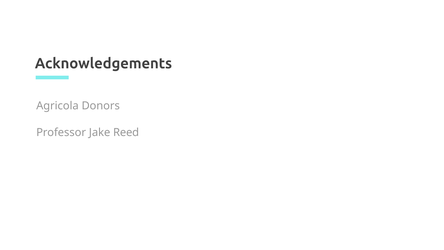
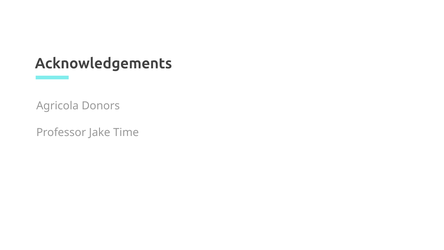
Reed: Reed -> Time
